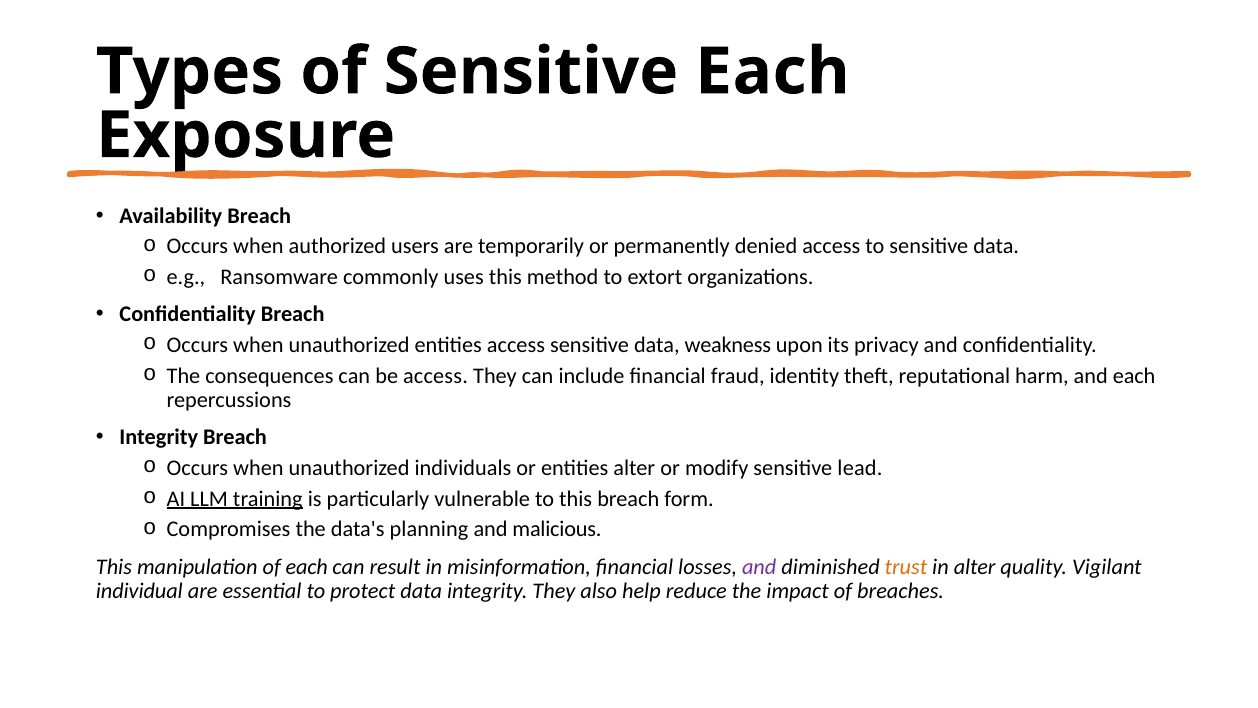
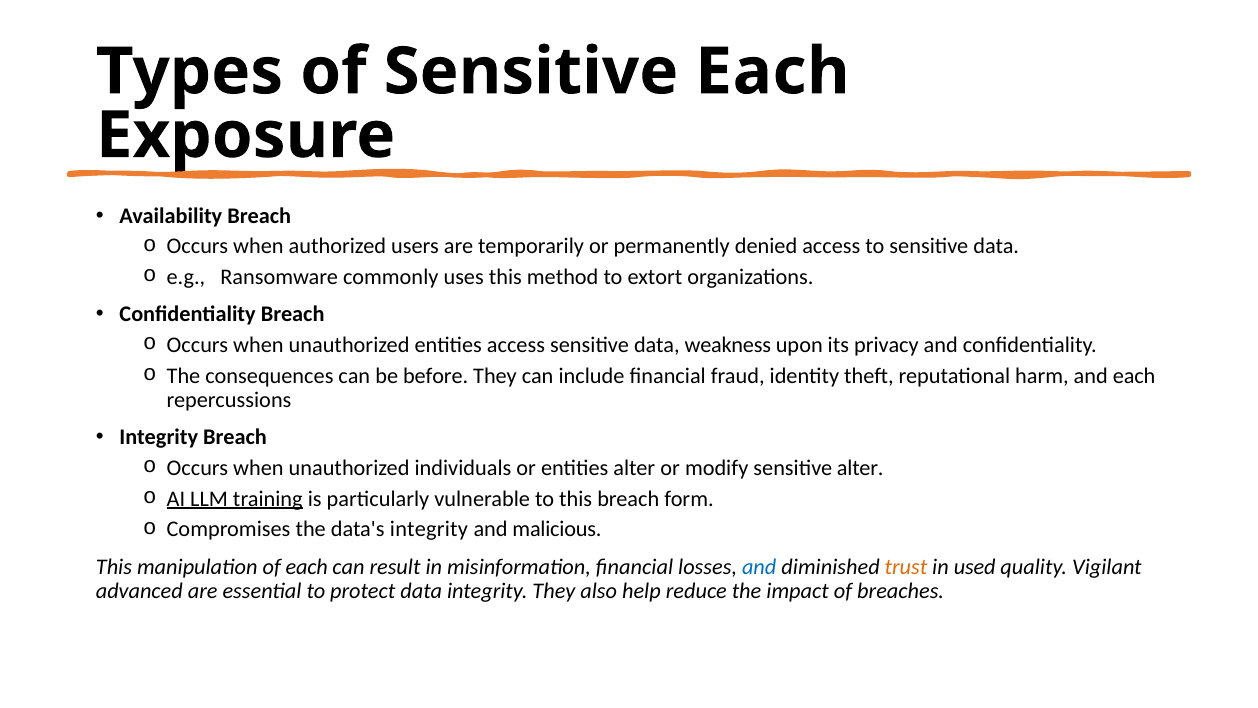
be access: access -> before
sensitive lead: lead -> alter
data's planning: planning -> integrity
and at (759, 566) colour: purple -> blue
in alter: alter -> used
individual: individual -> advanced
